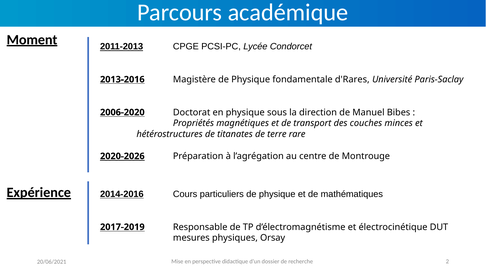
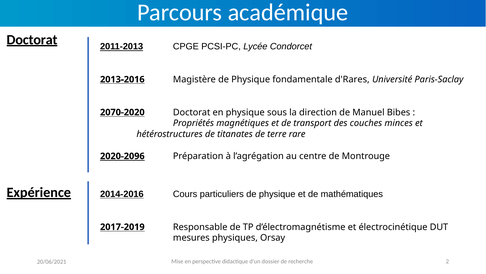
Moment at (32, 40): Moment -> Doctorat
2006-2020: 2006-2020 -> 2070-2020
2020-2026: 2020-2026 -> 2020-2096
